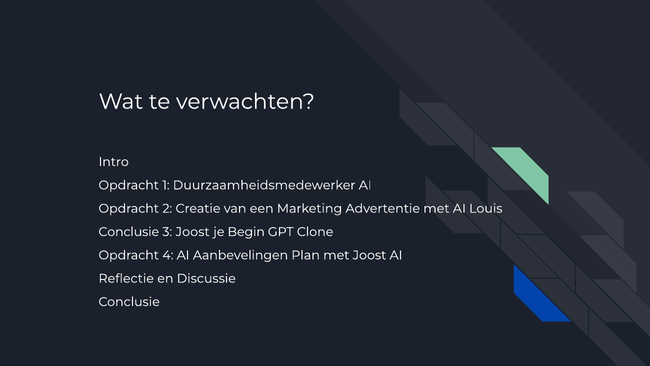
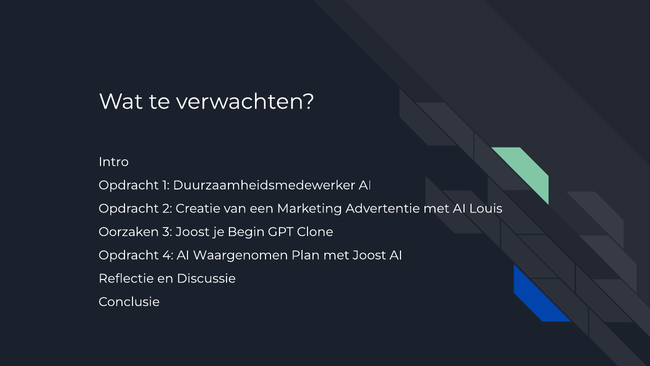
Conclusie at (129, 232): Conclusie -> Oorzaken
Aanbevelingen: Aanbevelingen -> Waargenomen
